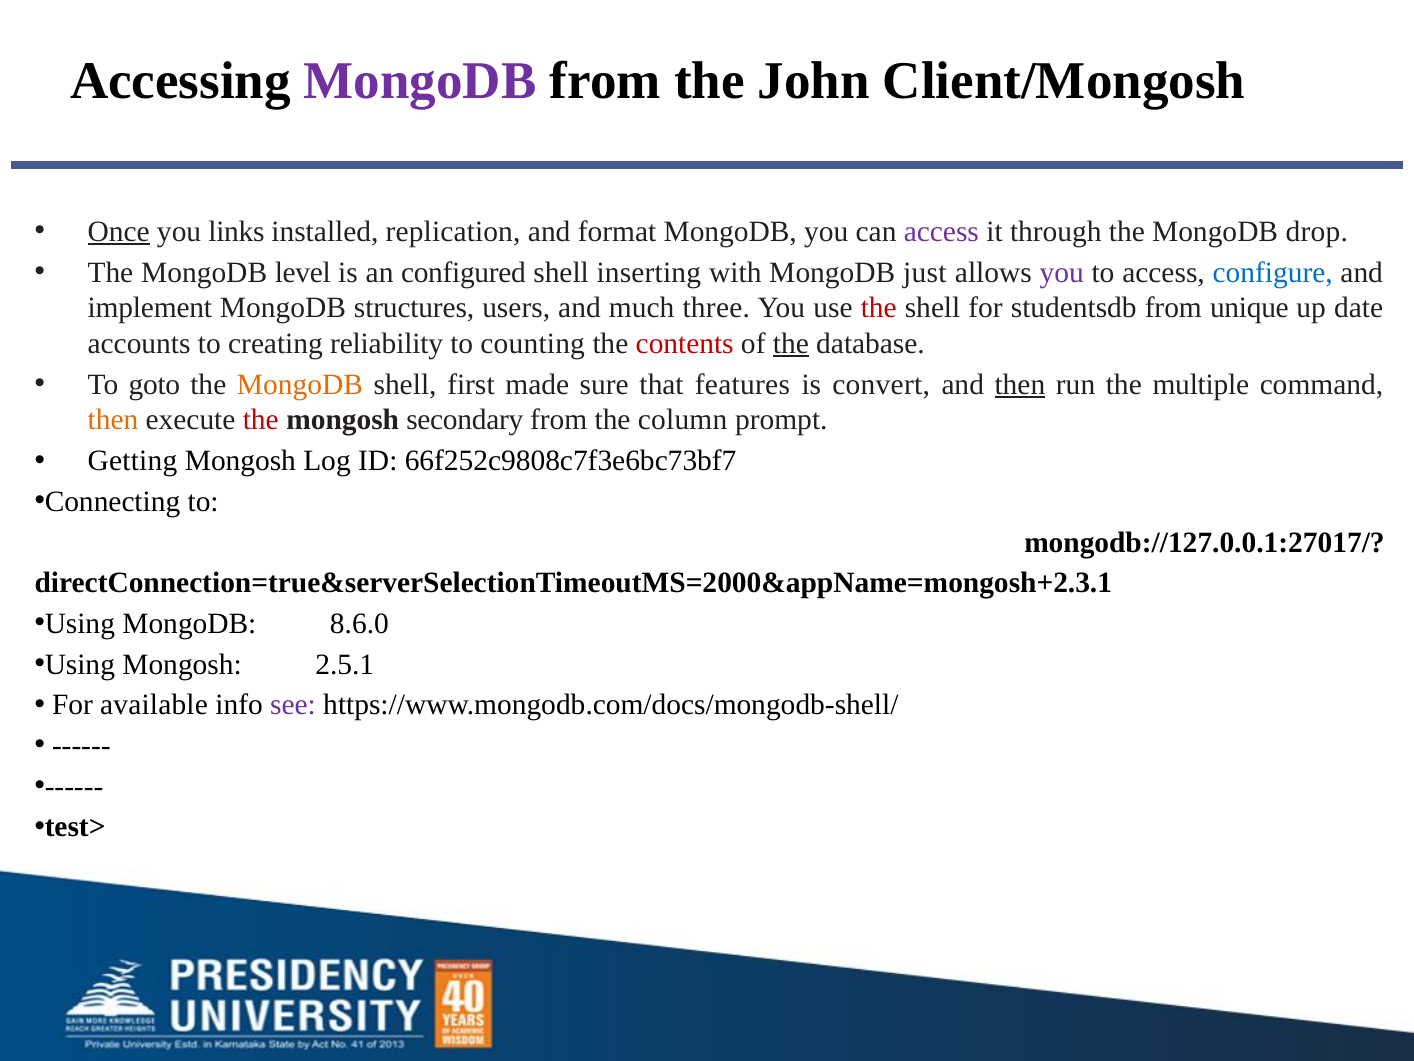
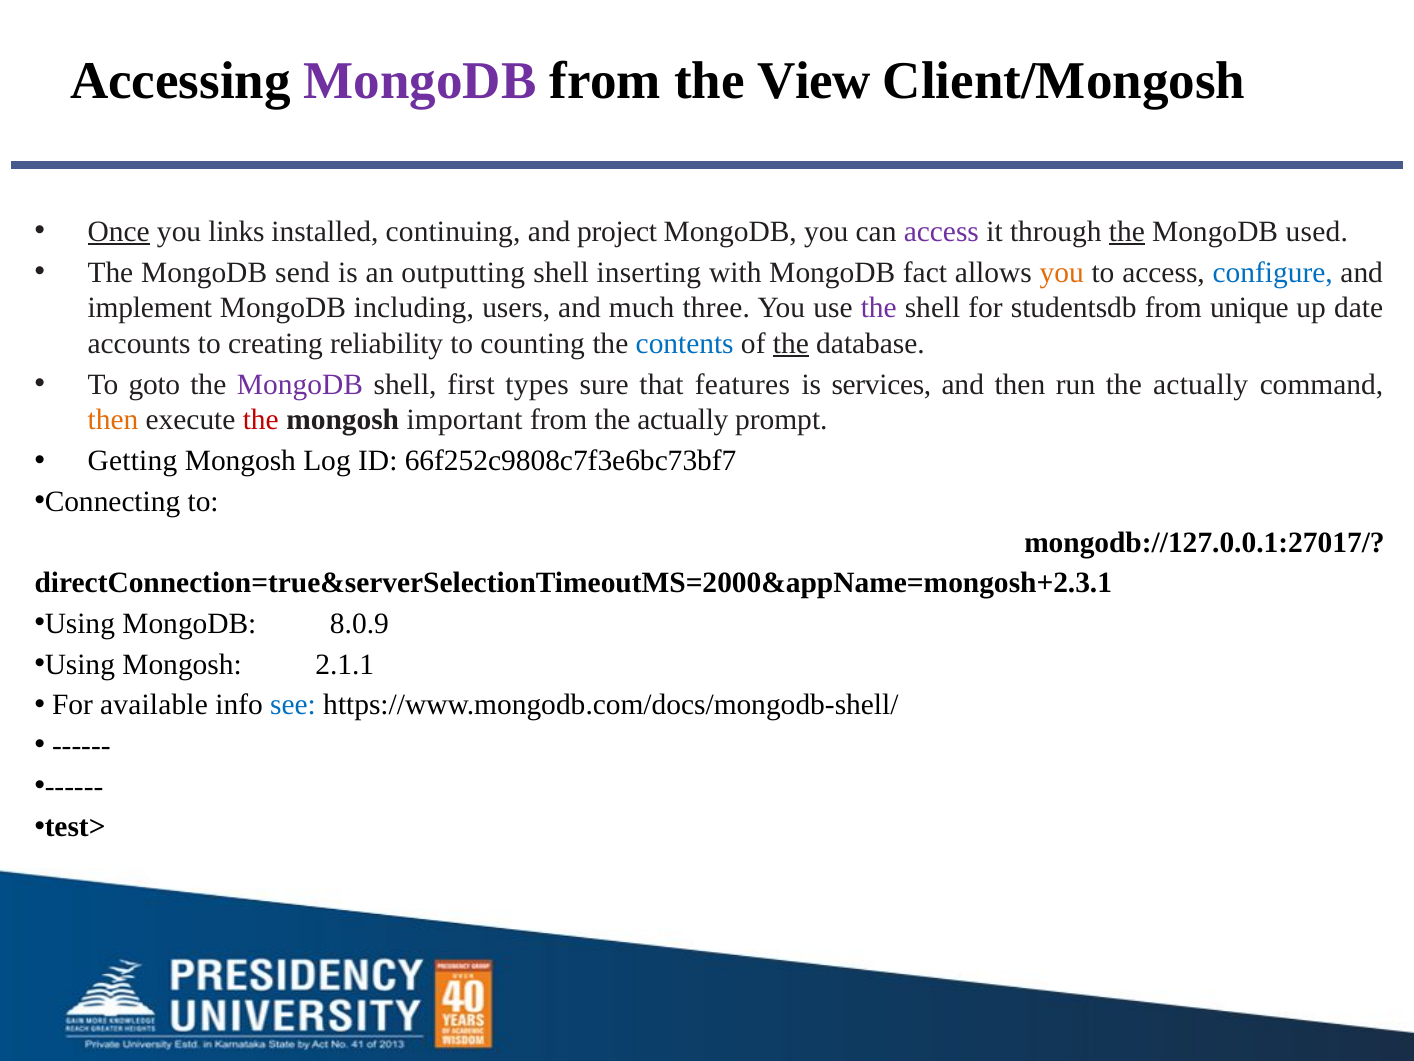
John: John -> View
replication: replication -> continuing
format: format -> project
the at (1127, 231) underline: none -> present
drop: drop -> used
level: level -> send
configured: configured -> outputting
just: just -> fact
you at (1062, 272) colour: purple -> orange
structures: structures -> including
the at (879, 308) colour: red -> purple
contents colour: red -> blue
MongoDB at (300, 384) colour: orange -> purple
made: made -> types
convert: convert -> services
then at (1020, 384) underline: present -> none
run the multiple: multiple -> actually
secondary: secondary -> important
from the column: column -> actually
8.6.0: 8.6.0 -> 8.0.9
2.5.1: 2.5.1 -> 2.1.1
see colour: purple -> blue
